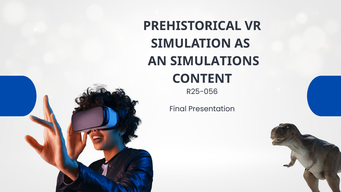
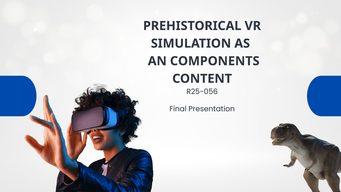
SIMULATIONS: SIMULATIONS -> COMPONENTS
